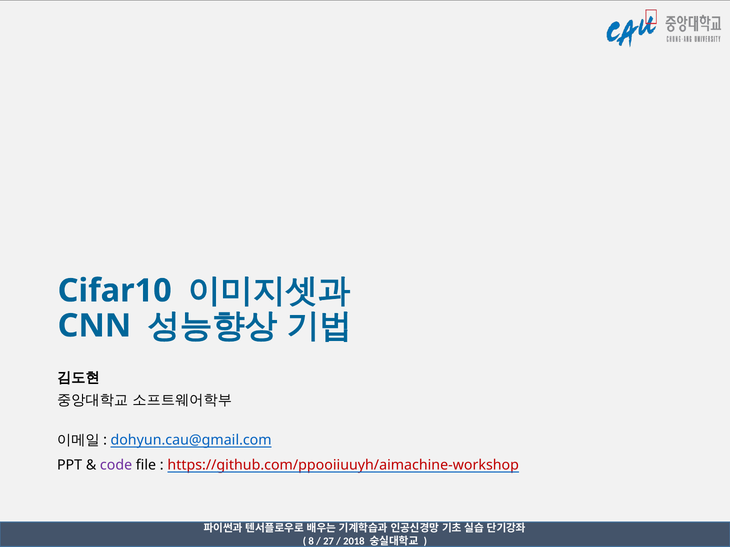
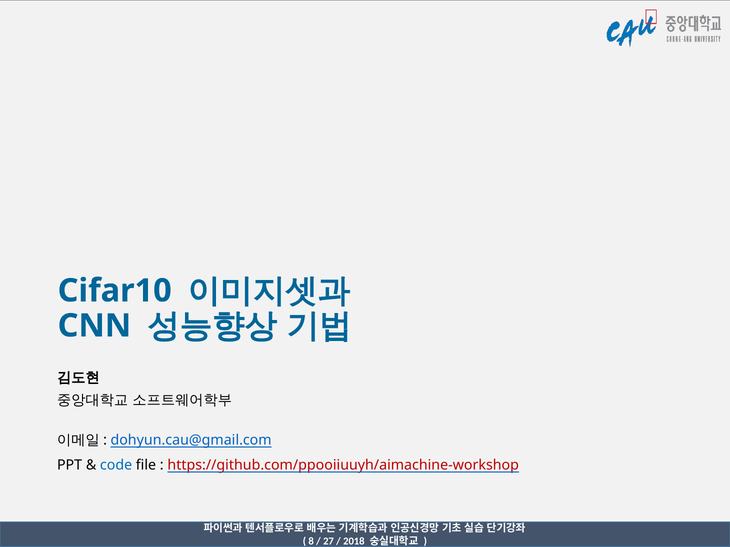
code colour: purple -> blue
